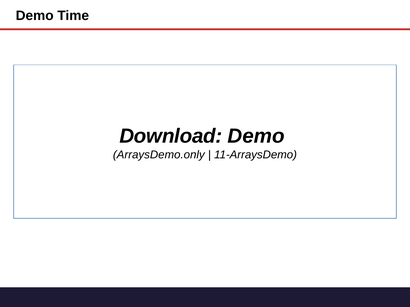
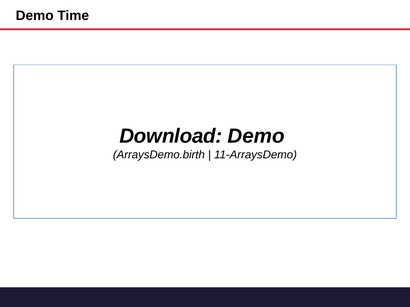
ArraysDemo.only: ArraysDemo.only -> ArraysDemo.birth
